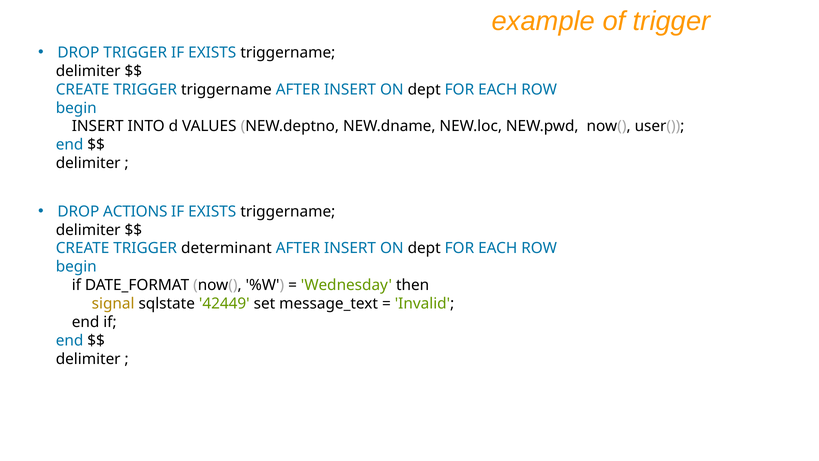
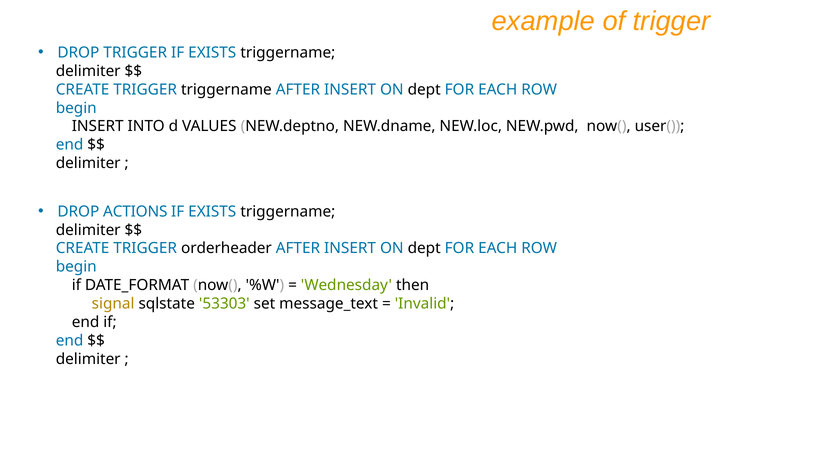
determinant: determinant -> orderheader
42449: 42449 -> 53303
